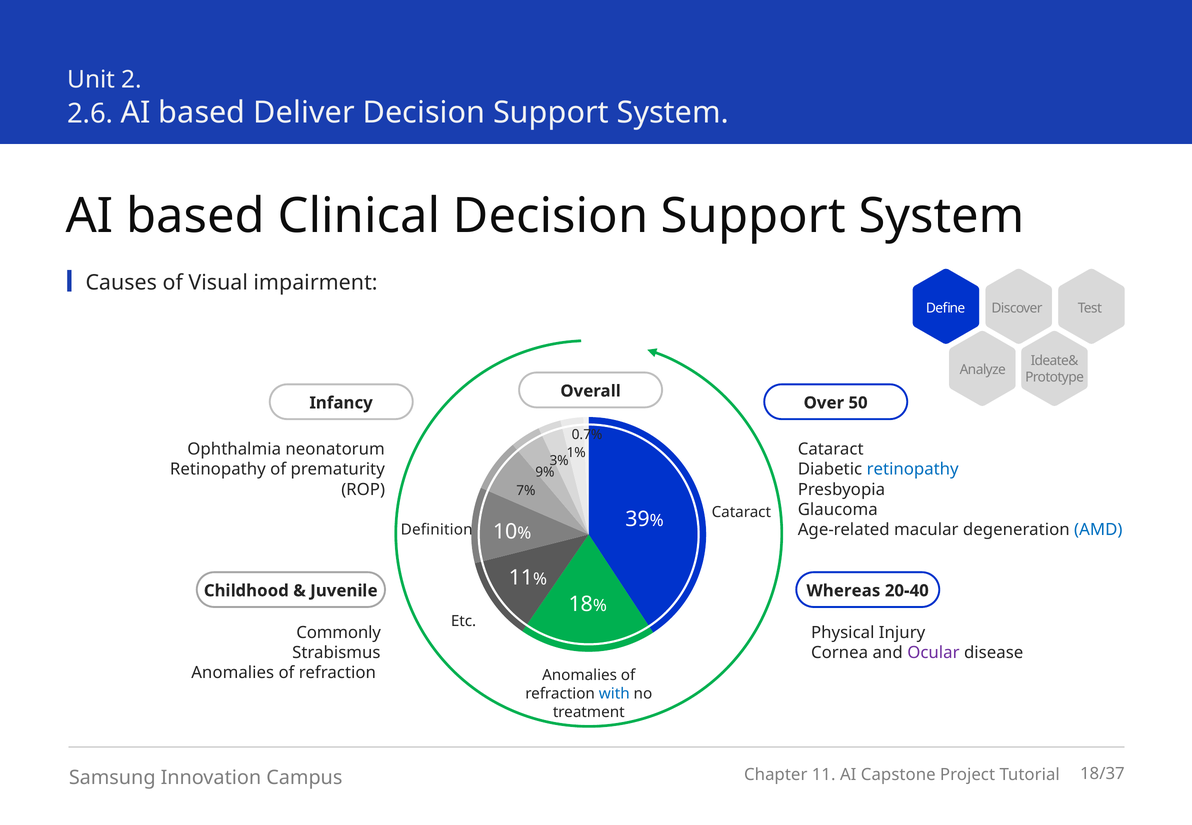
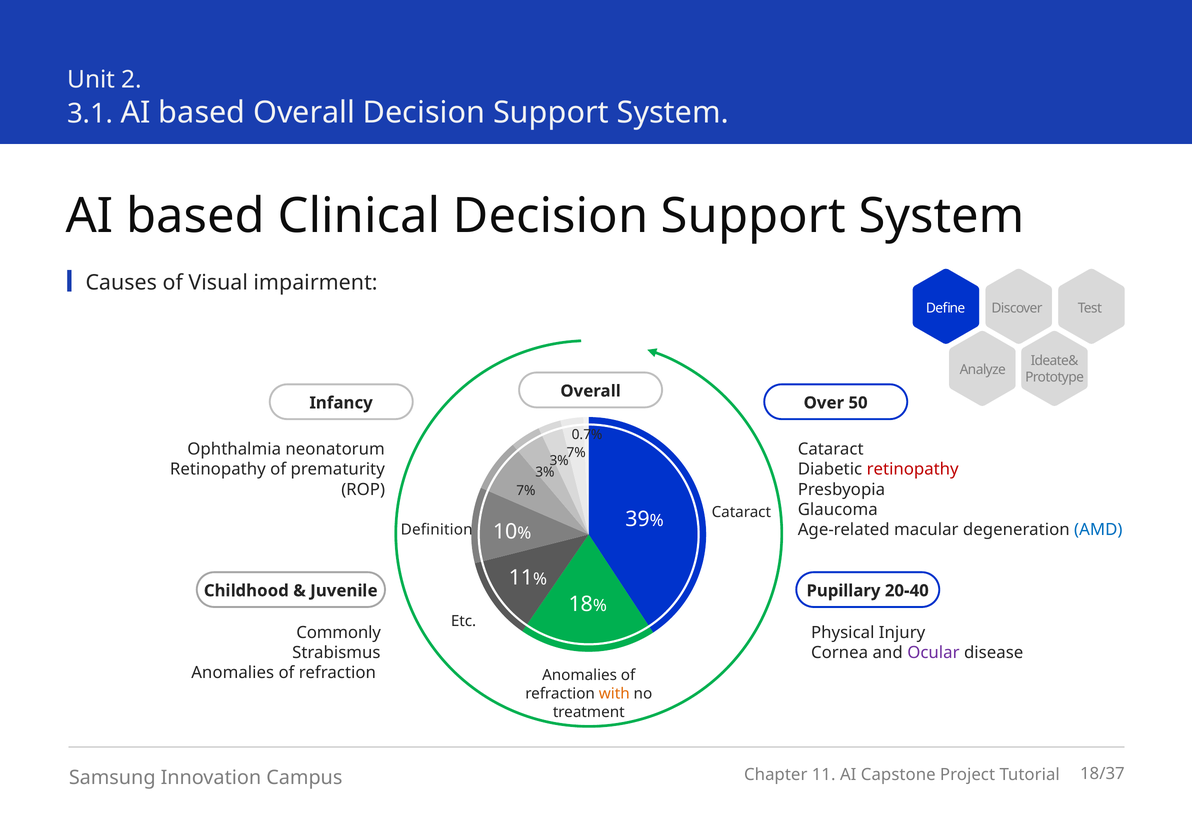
2.6: 2.6 -> 3.1
based Deliver: Deliver -> Overall
1% at (576, 453): 1% -> 7%
retinopathy at (913, 470) colour: blue -> red
9% at (545, 473): 9% -> 3%
Whereas: Whereas -> Pupillary
with colour: blue -> orange
